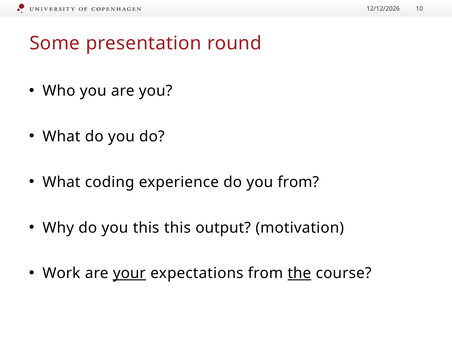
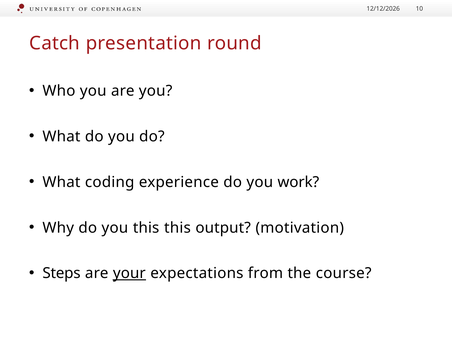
Some: Some -> Catch
you from: from -> work
Work: Work -> Steps
the underline: present -> none
